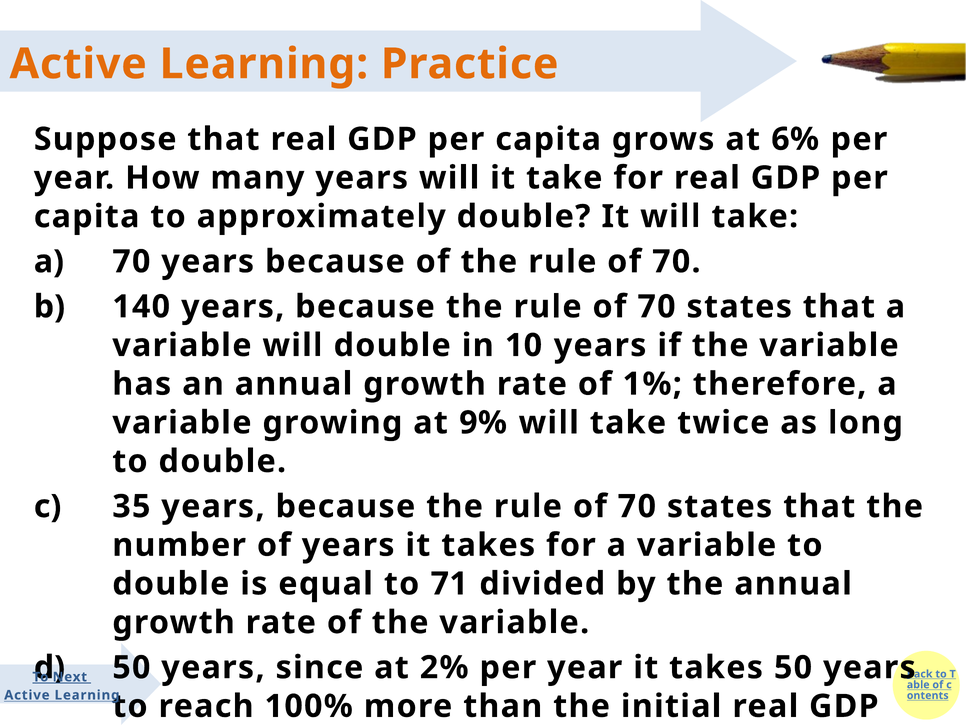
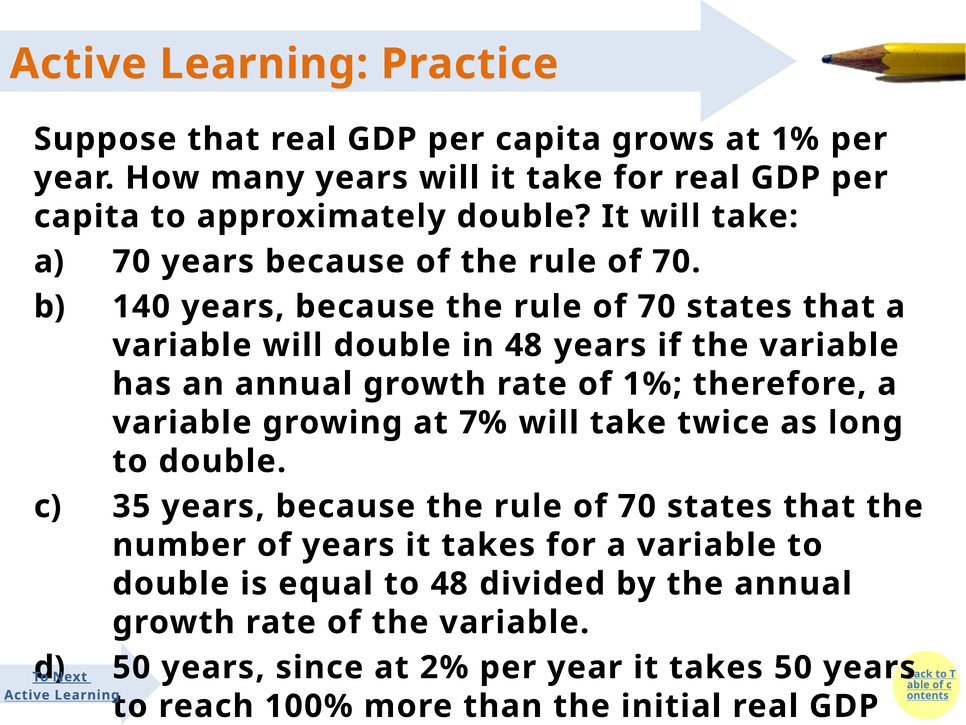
at 6%: 6% -> 1%
in 10: 10 -> 48
9%: 9% -> 7%
to 71: 71 -> 48
